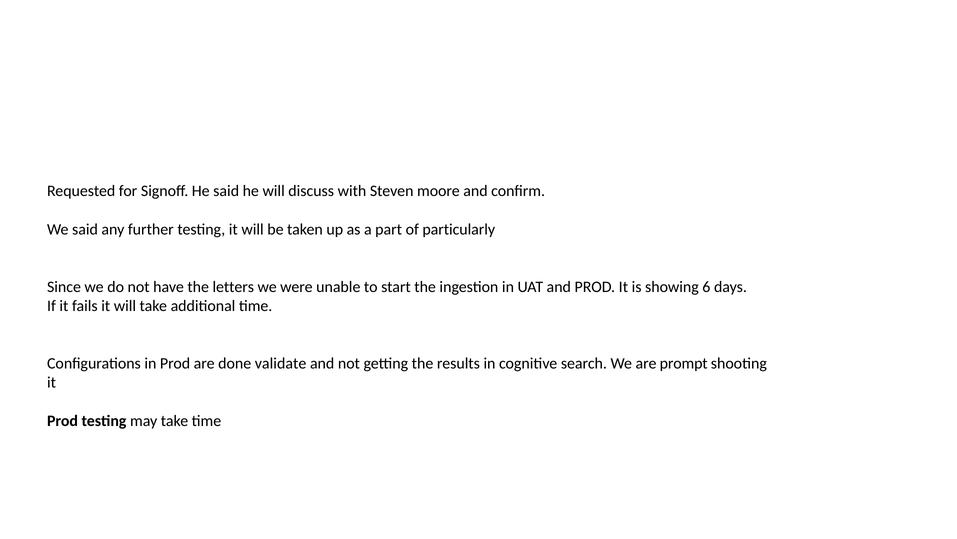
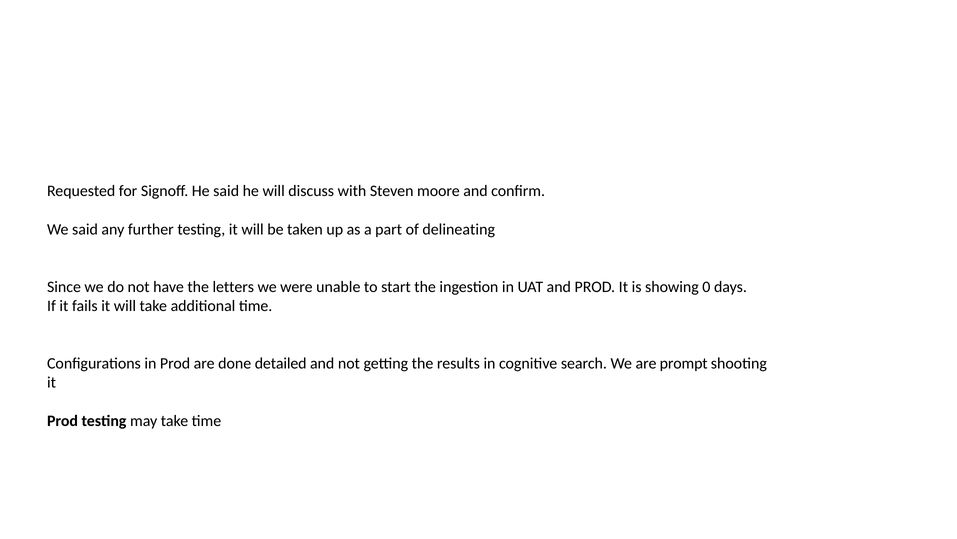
particularly: particularly -> delineating
6: 6 -> 0
validate: validate -> detailed
